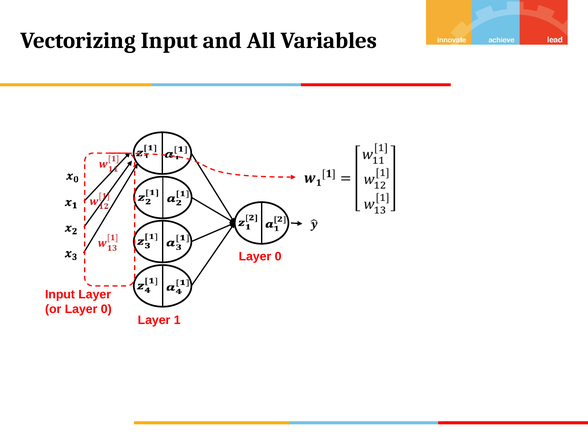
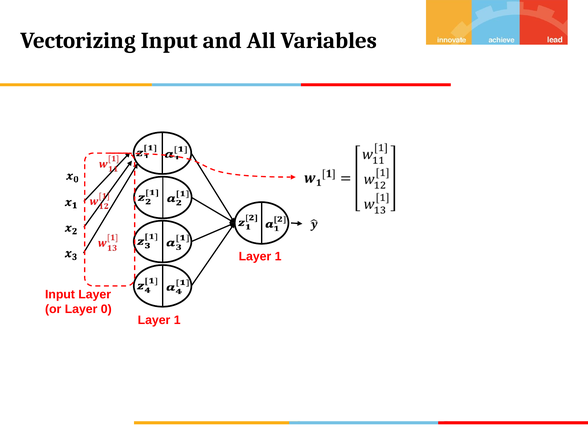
0 at (278, 256): 0 -> 1
